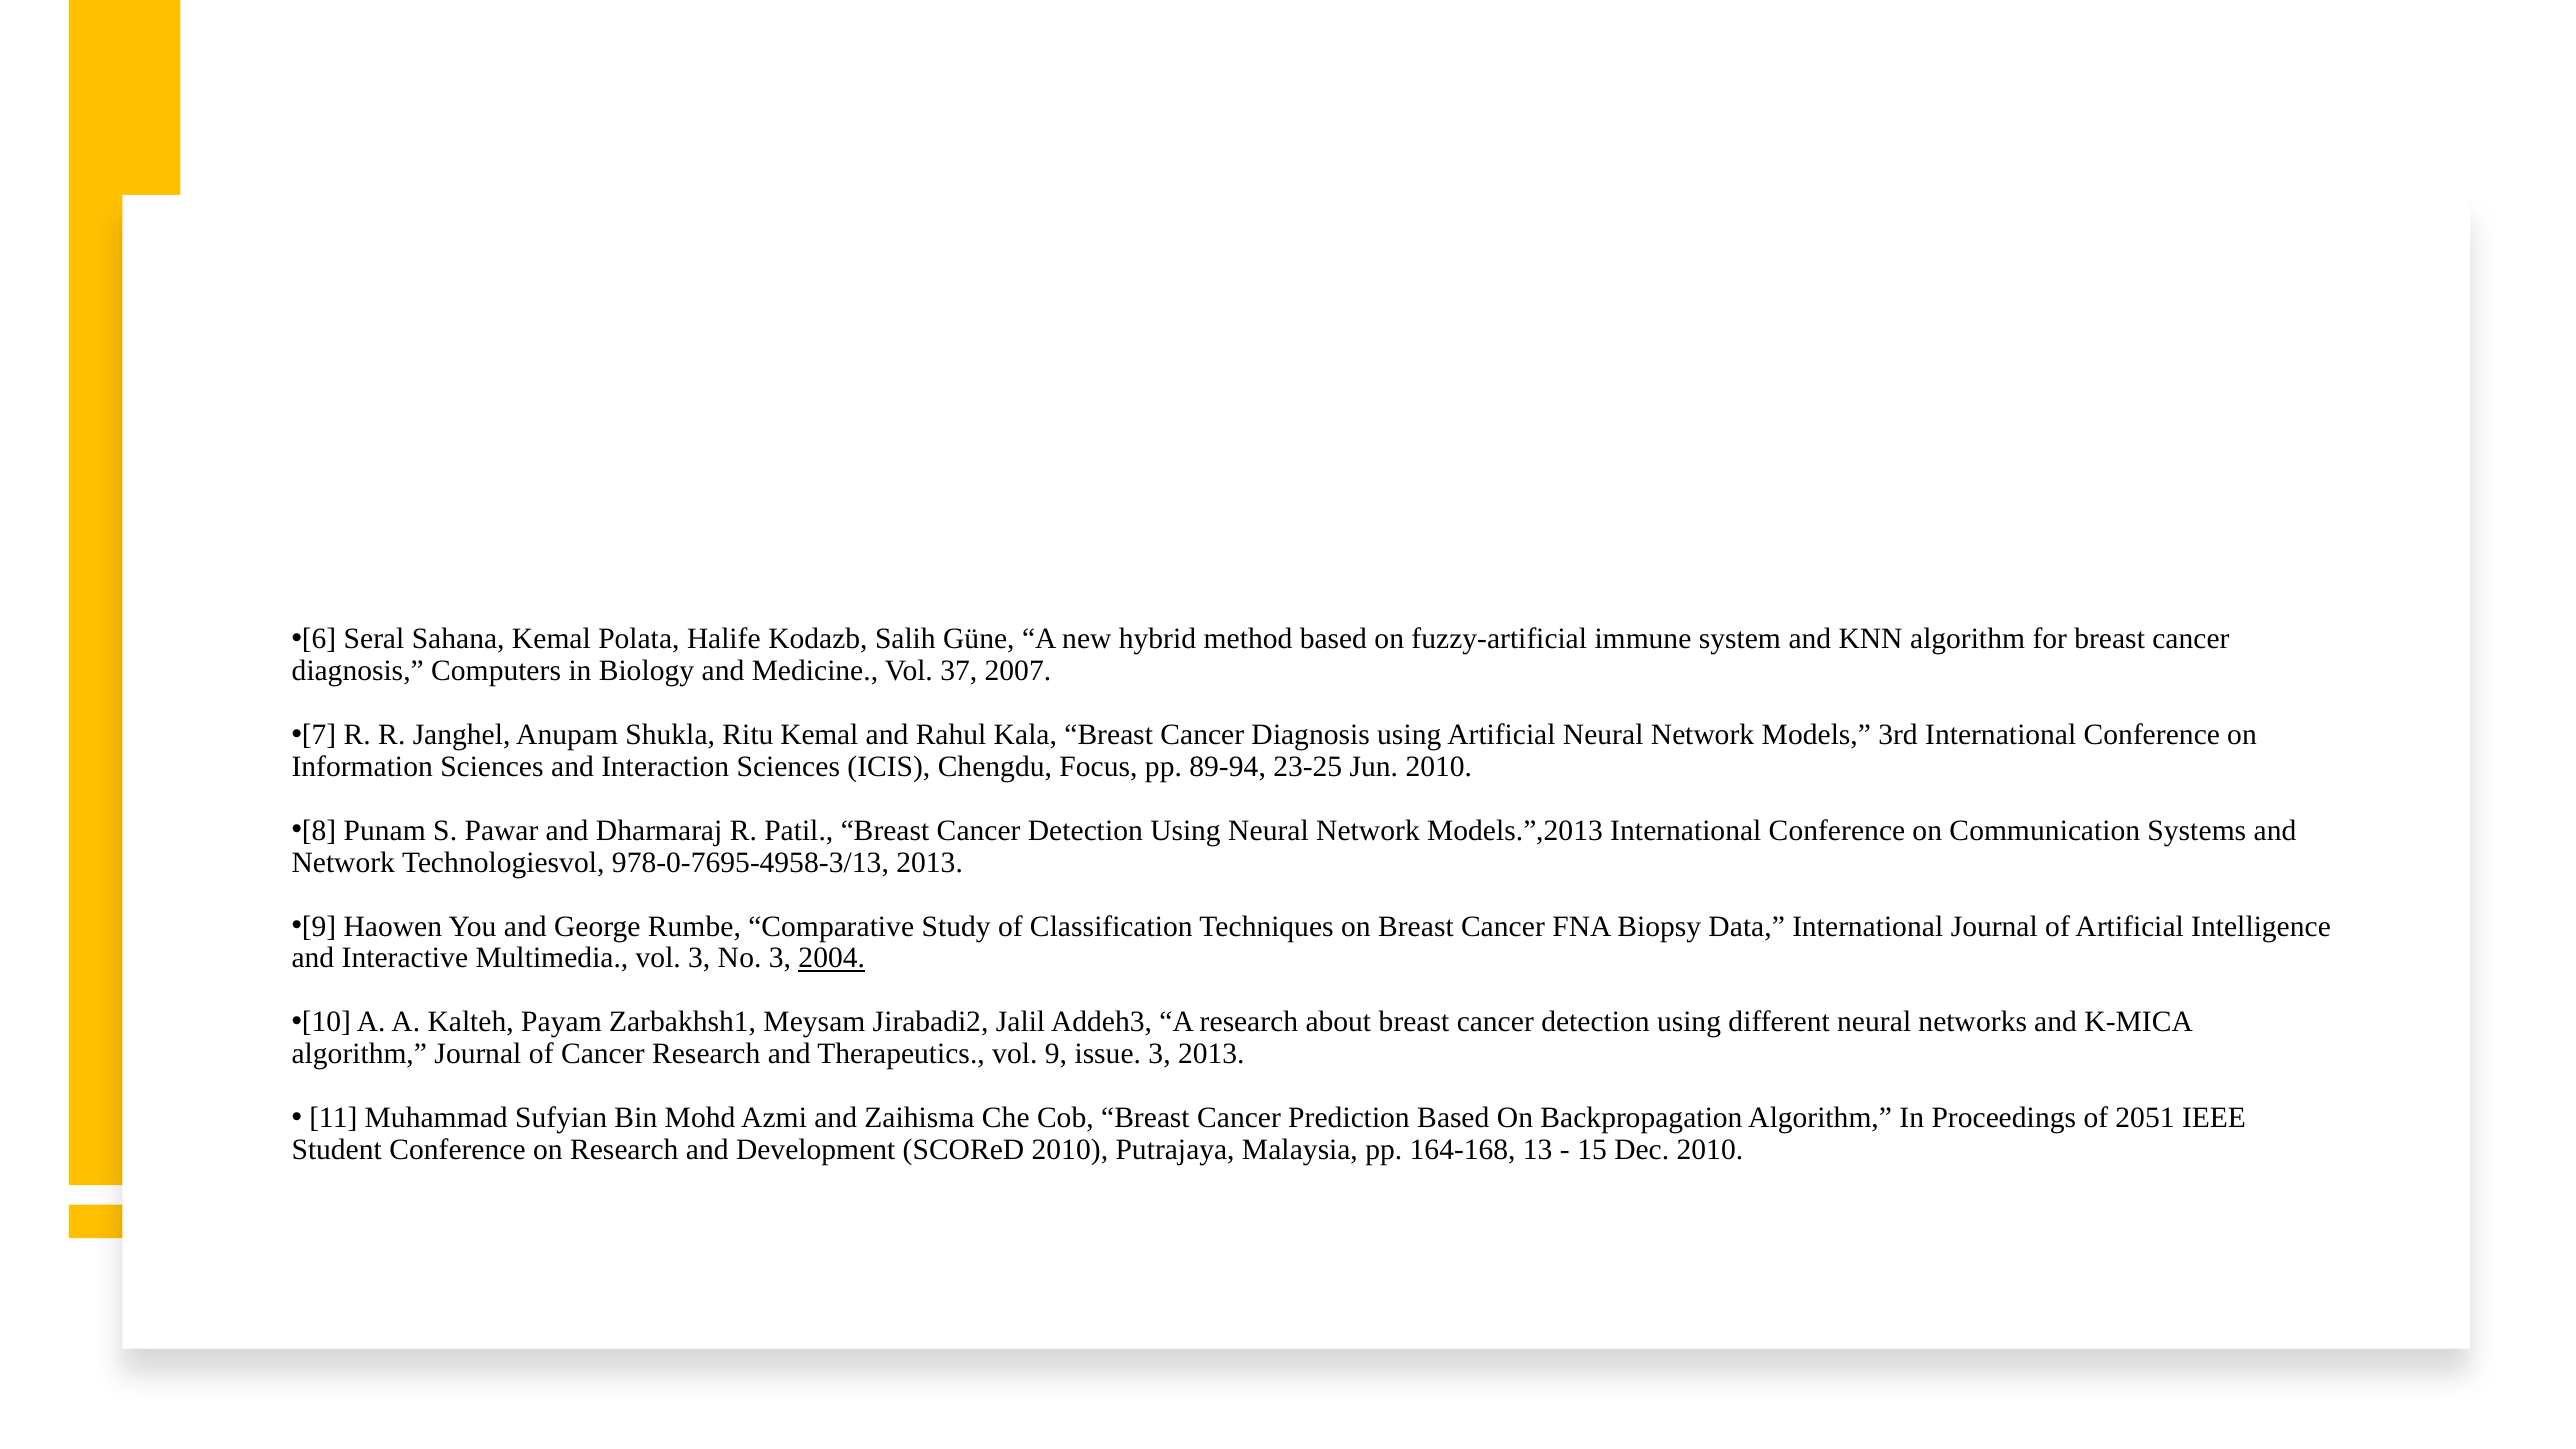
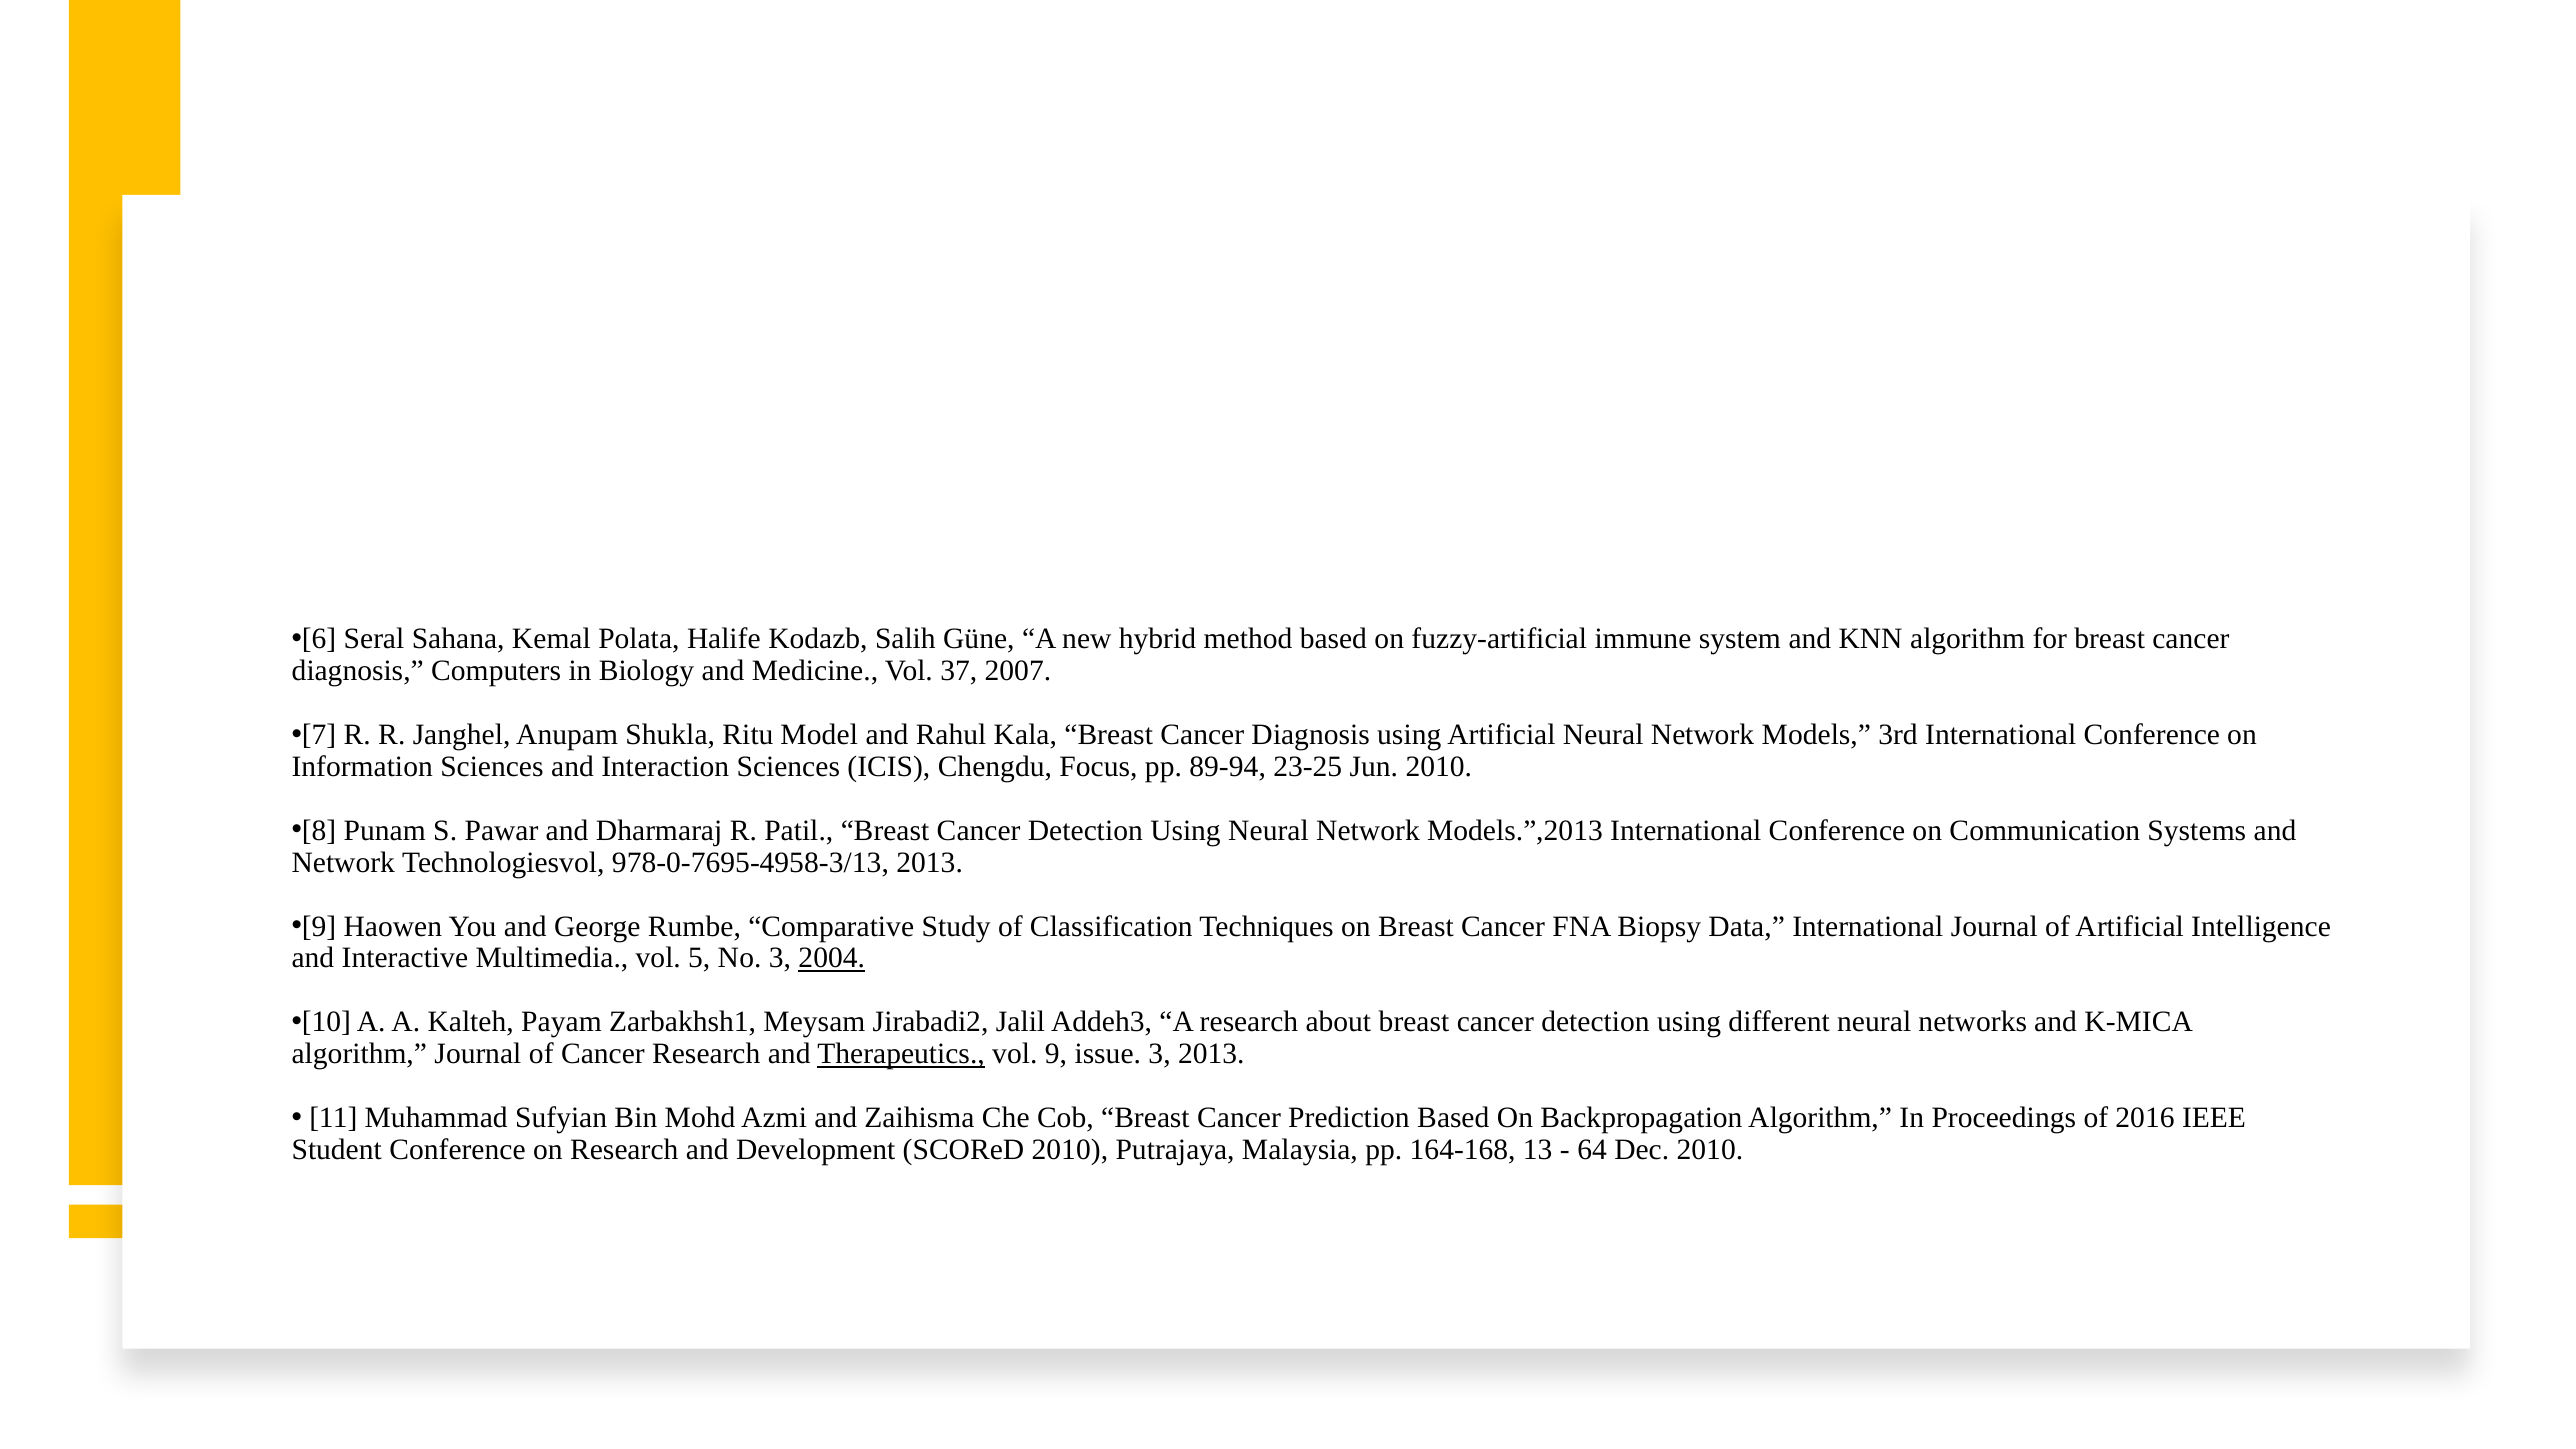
Ritu Kemal: Kemal -> Model
vol 3: 3 -> 5
Therapeutics underline: none -> present
2051: 2051 -> 2016
15: 15 -> 64
